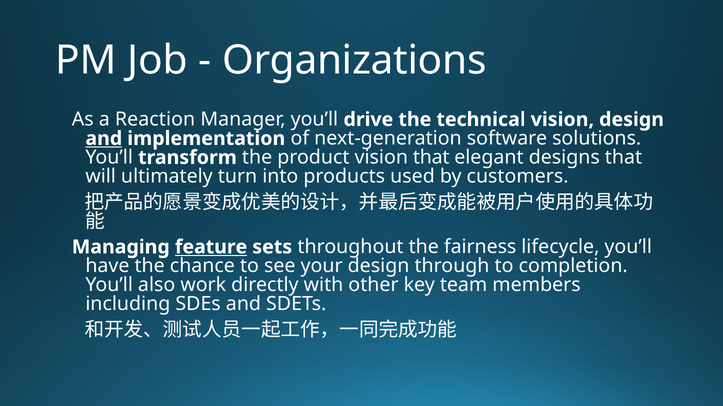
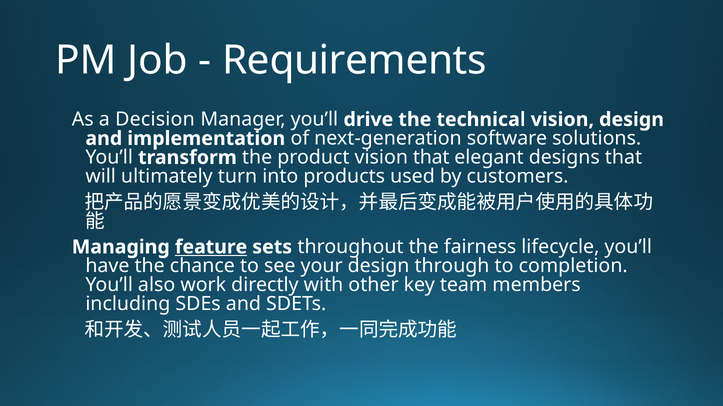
Organizations: Organizations -> Requirements
Reaction: Reaction -> Decision
and at (104, 139) underline: present -> none
